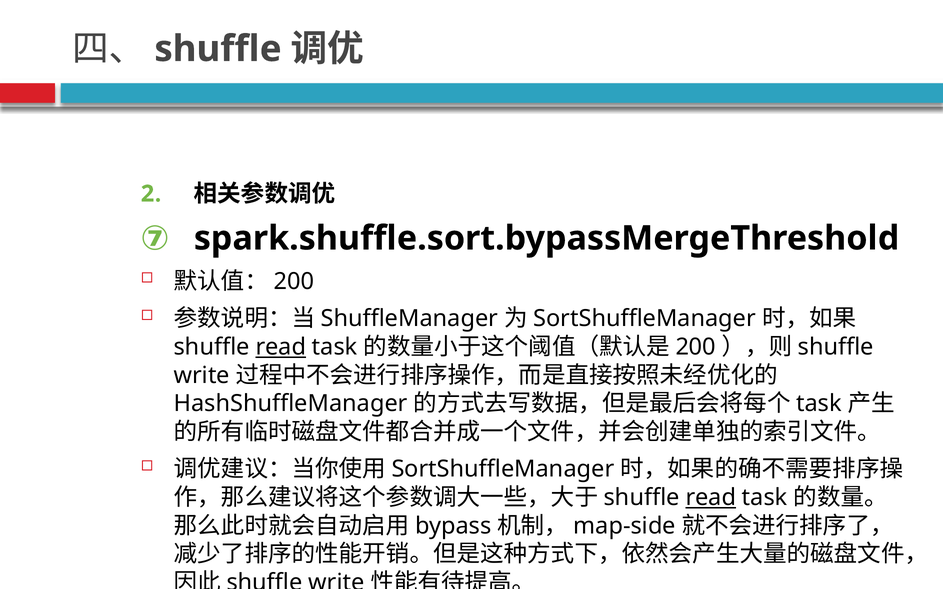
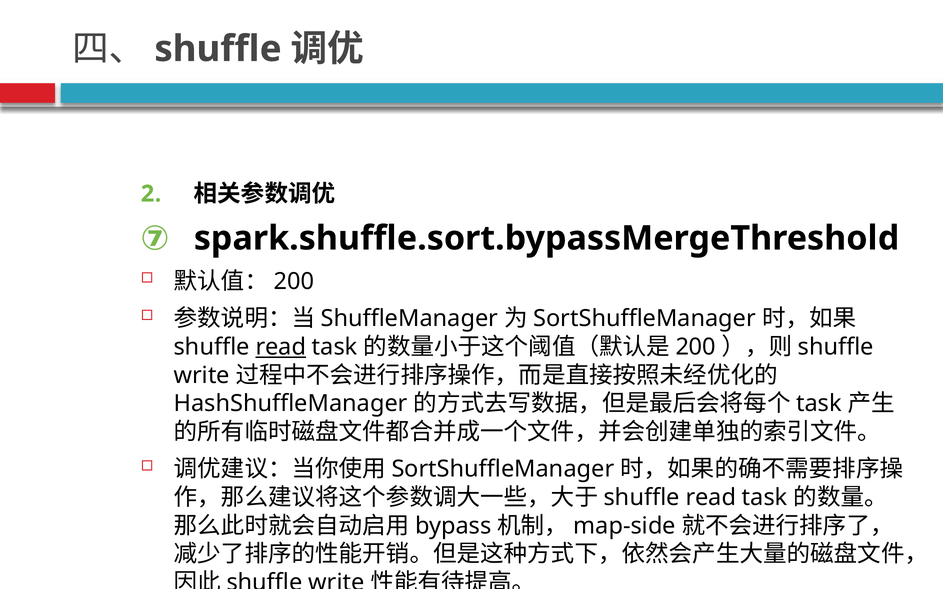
read at (711, 498) underline: present -> none
